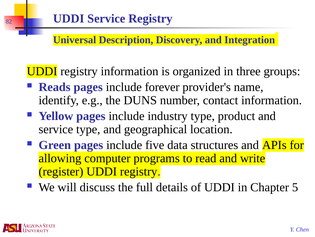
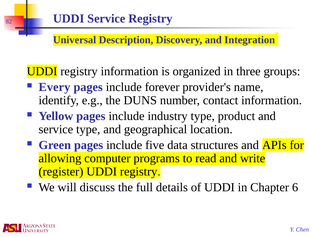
Reads: Reads -> Every
5: 5 -> 6
